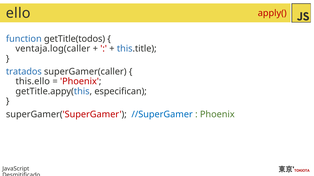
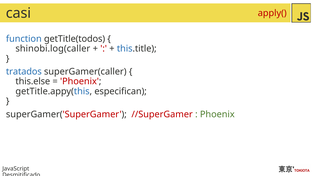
ello: ello -> casi
ventaja.log(caller: ventaja.log(caller -> shinobi.log(caller
this.ello: this.ello -> this.else
//SuperGamer colour: blue -> red
